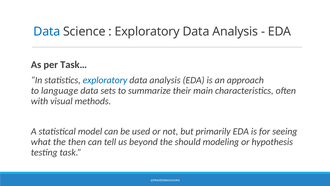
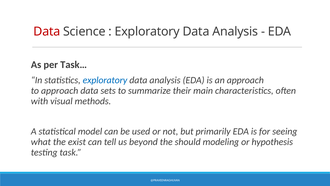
Data at (47, 31) colour: blue -> red
to language: language -> approach
then: then -> exist
